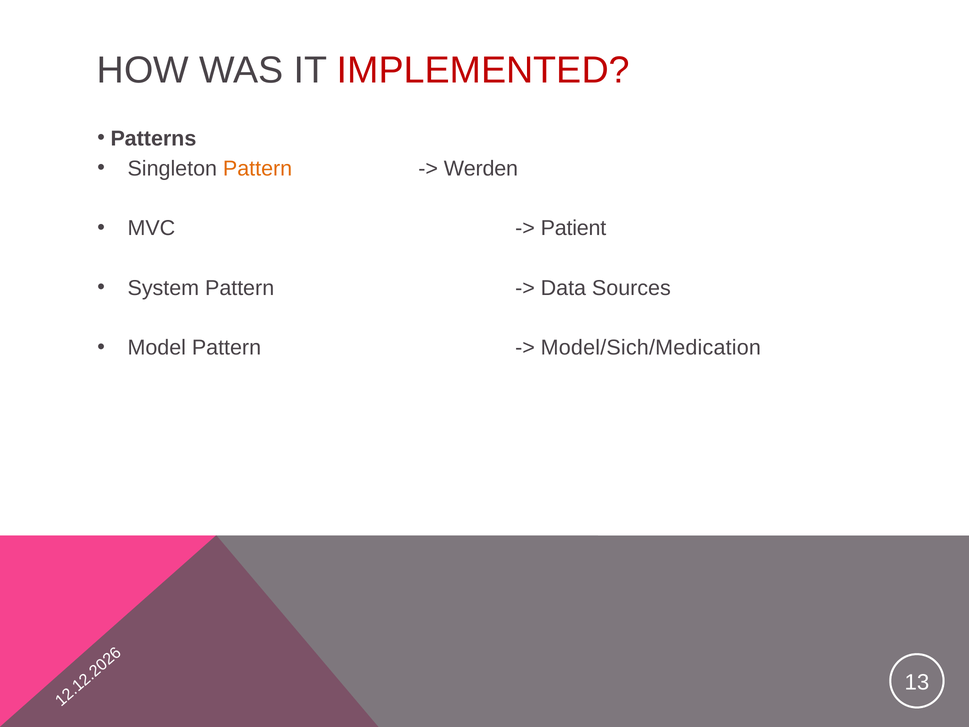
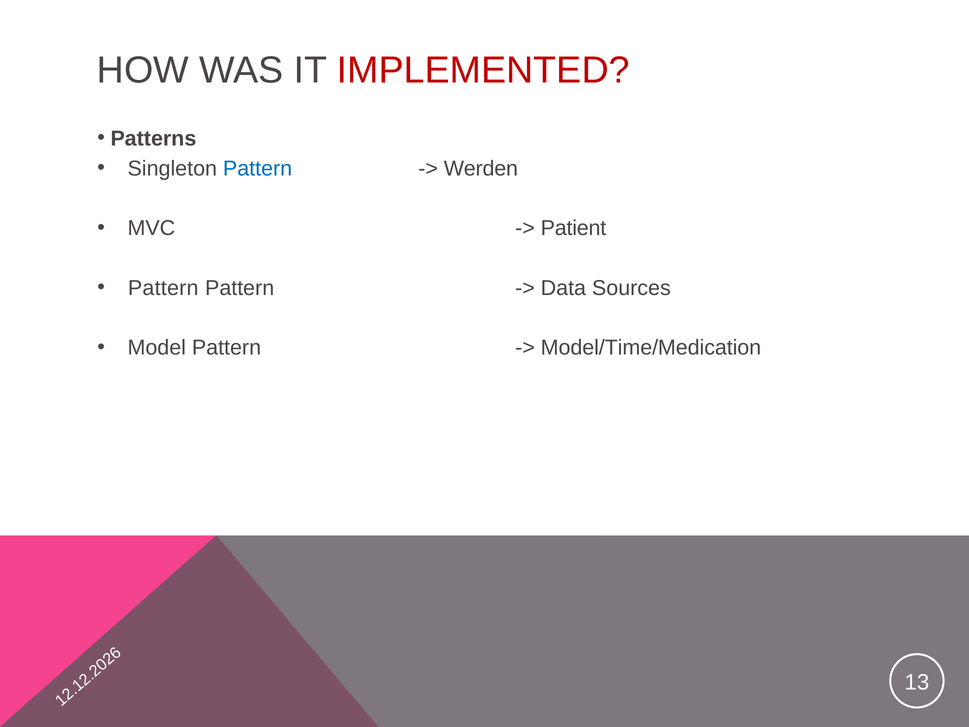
Pattern at (258, 168) colour: orange -> blue
System at (163, 288): System -> Pattern
Model/Sich/Medication: Model/Sich/Medication -> Model/Time/Medication
